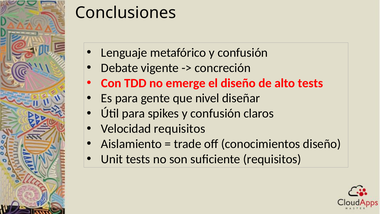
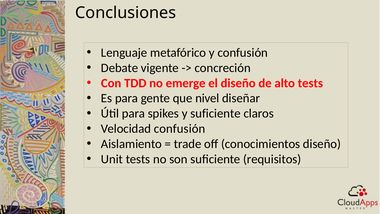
spikes y confusión: confusión -> suficiente
Velocidad requisitos: requisitos -> confusión
